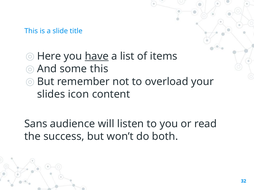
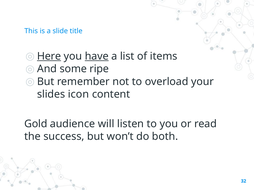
Here underline: none -> present
some this: this -> ripe
Sans: Sans -> Gold
